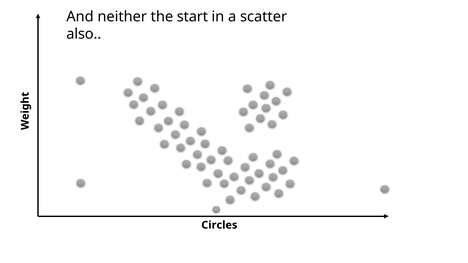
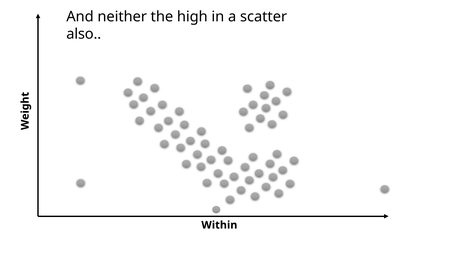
start: start -> high
Circles: Circles -> Within
